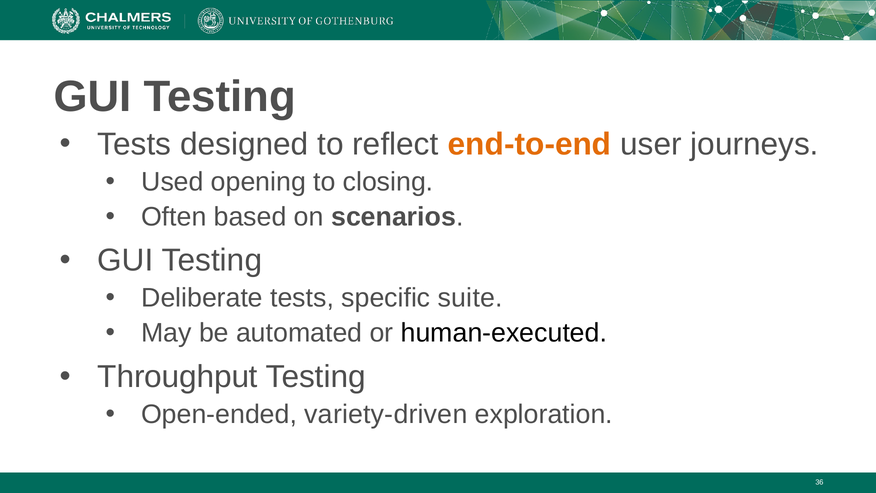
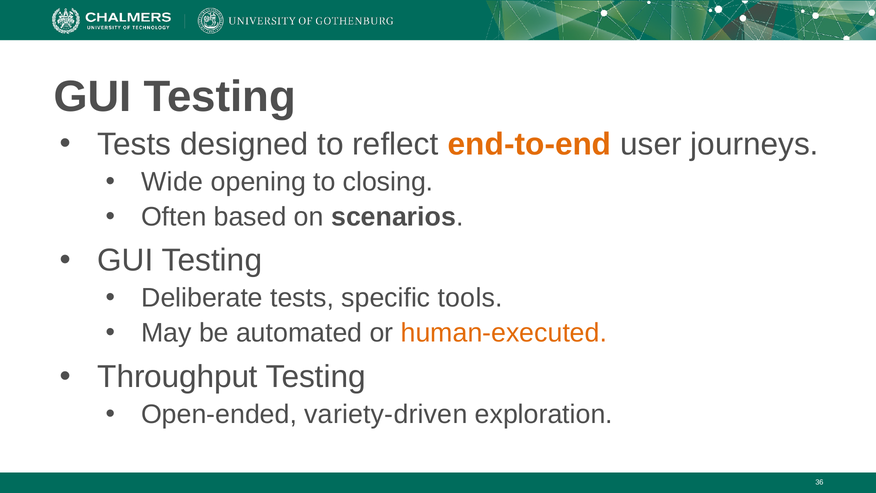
Used: Used -> Wide
suite: suite -> tools
human-executed colour: black -> orange
